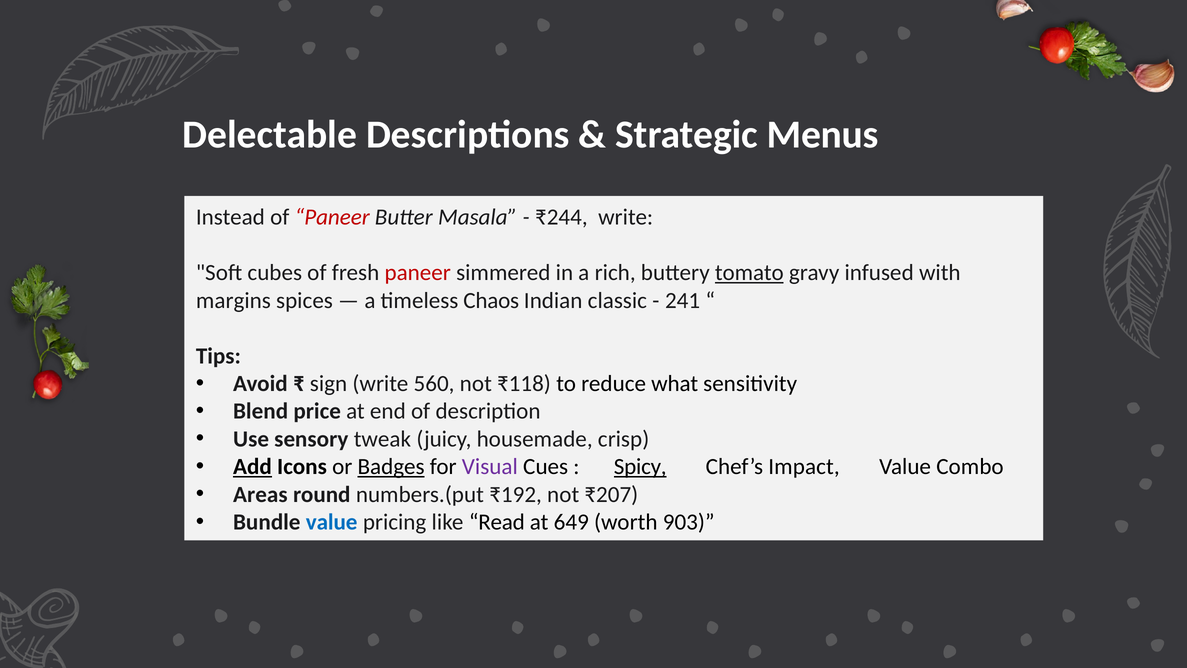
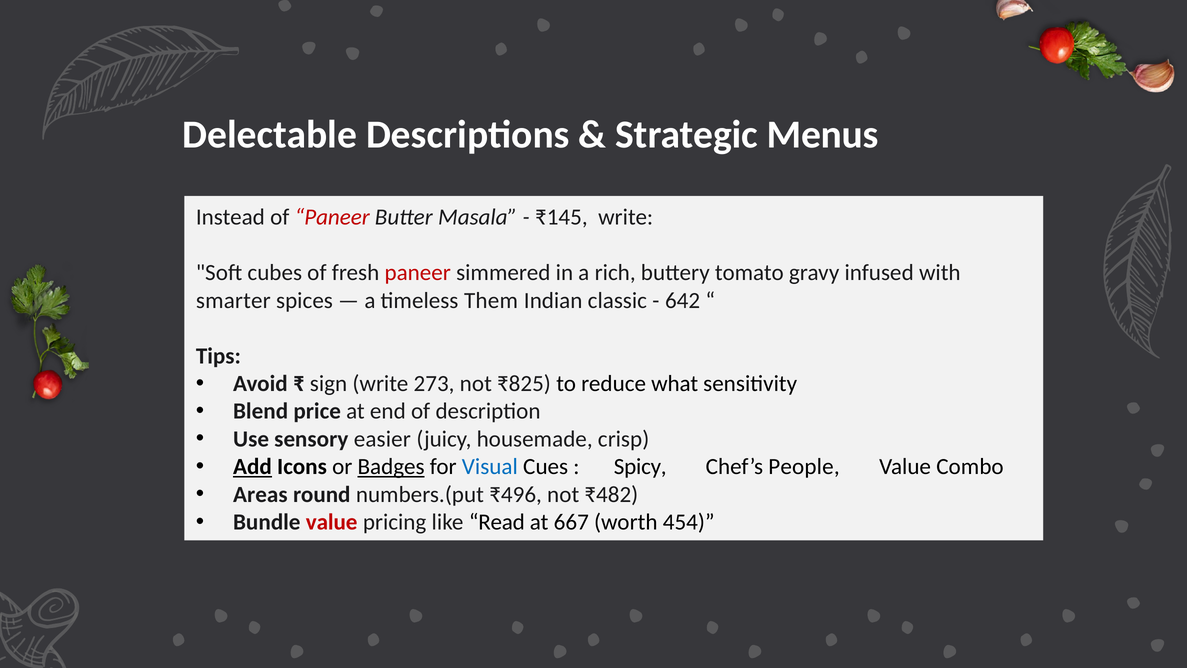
₹244: ₹244 -> ₹145
tomato underline: present -> none
margins: margins -> smarter
Chaos: Chaos -> Them
241: 241 -> 642
560: 560 -> 273
₹118: ₹118 -> ₹825
tweak: tweak -> easier
Visual colour: purple -> blue
Spicy underline: present -> none
Impact: Impact -> People
₹192: ₹192 -> ₹496
₹207: ₹207 -> ₹482
value at (332, 522) colour: blue -> red
649: 649 -> 667
903: 903 -> 454
